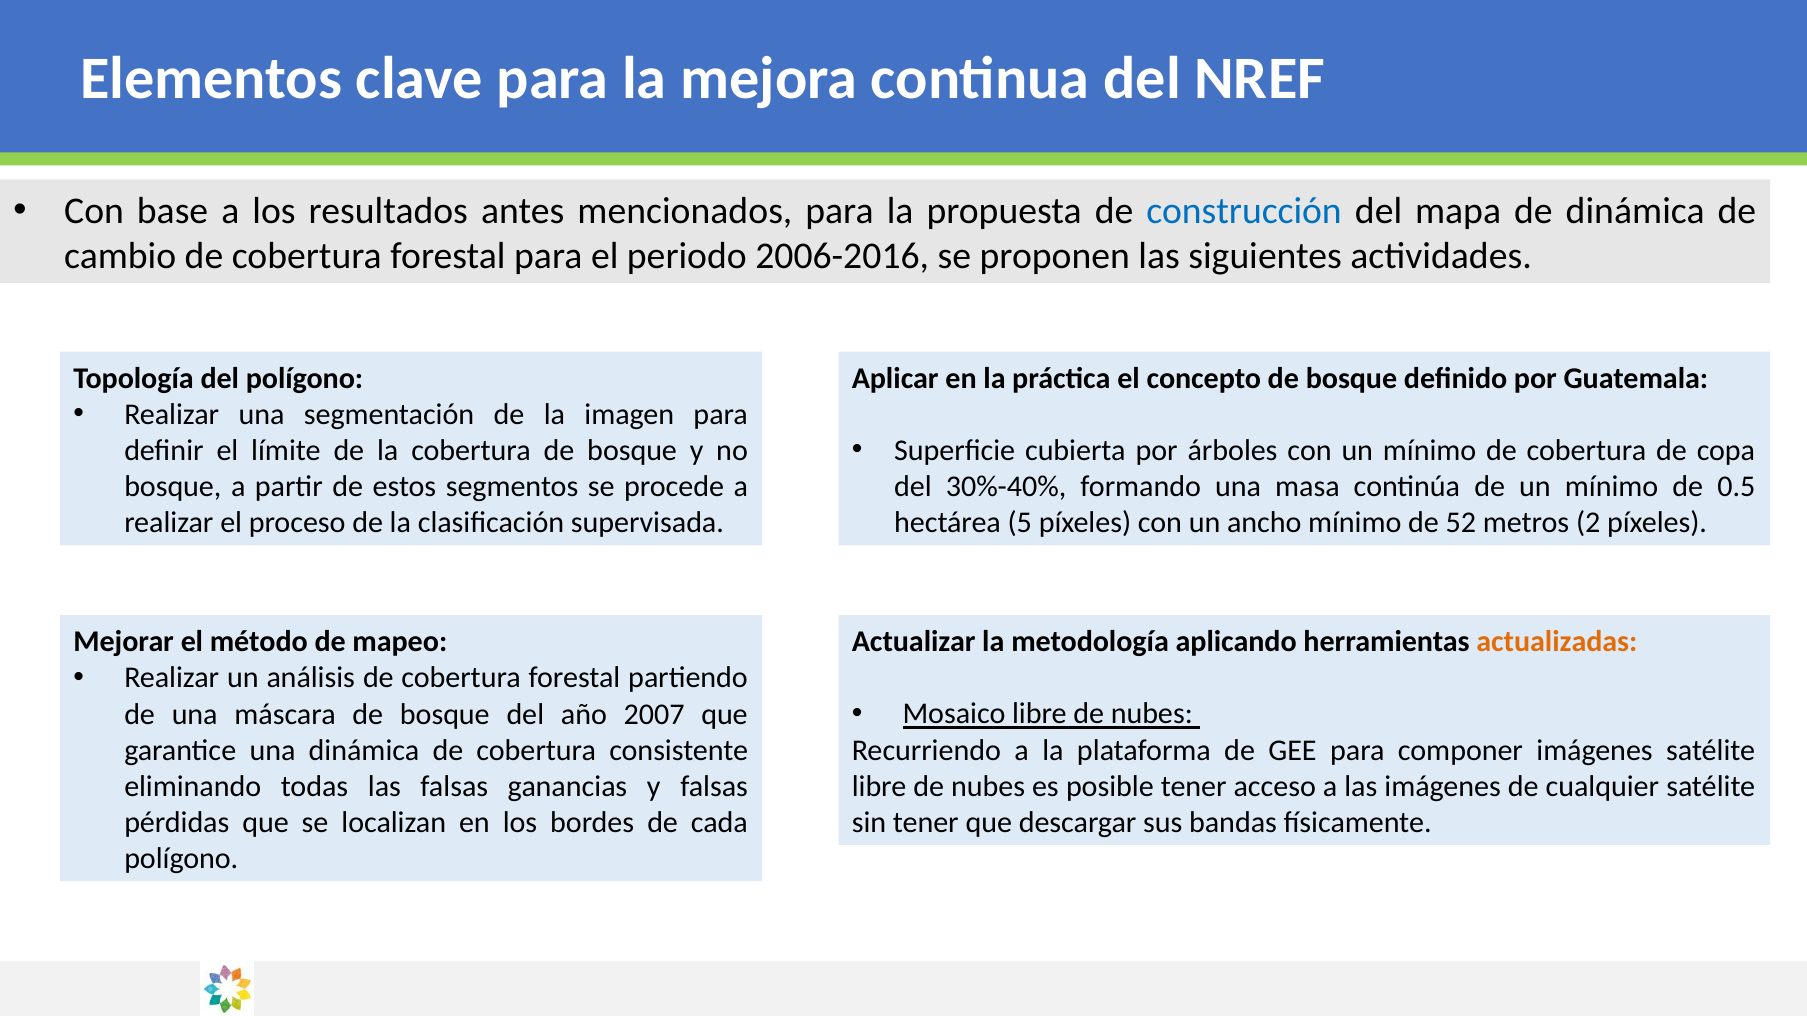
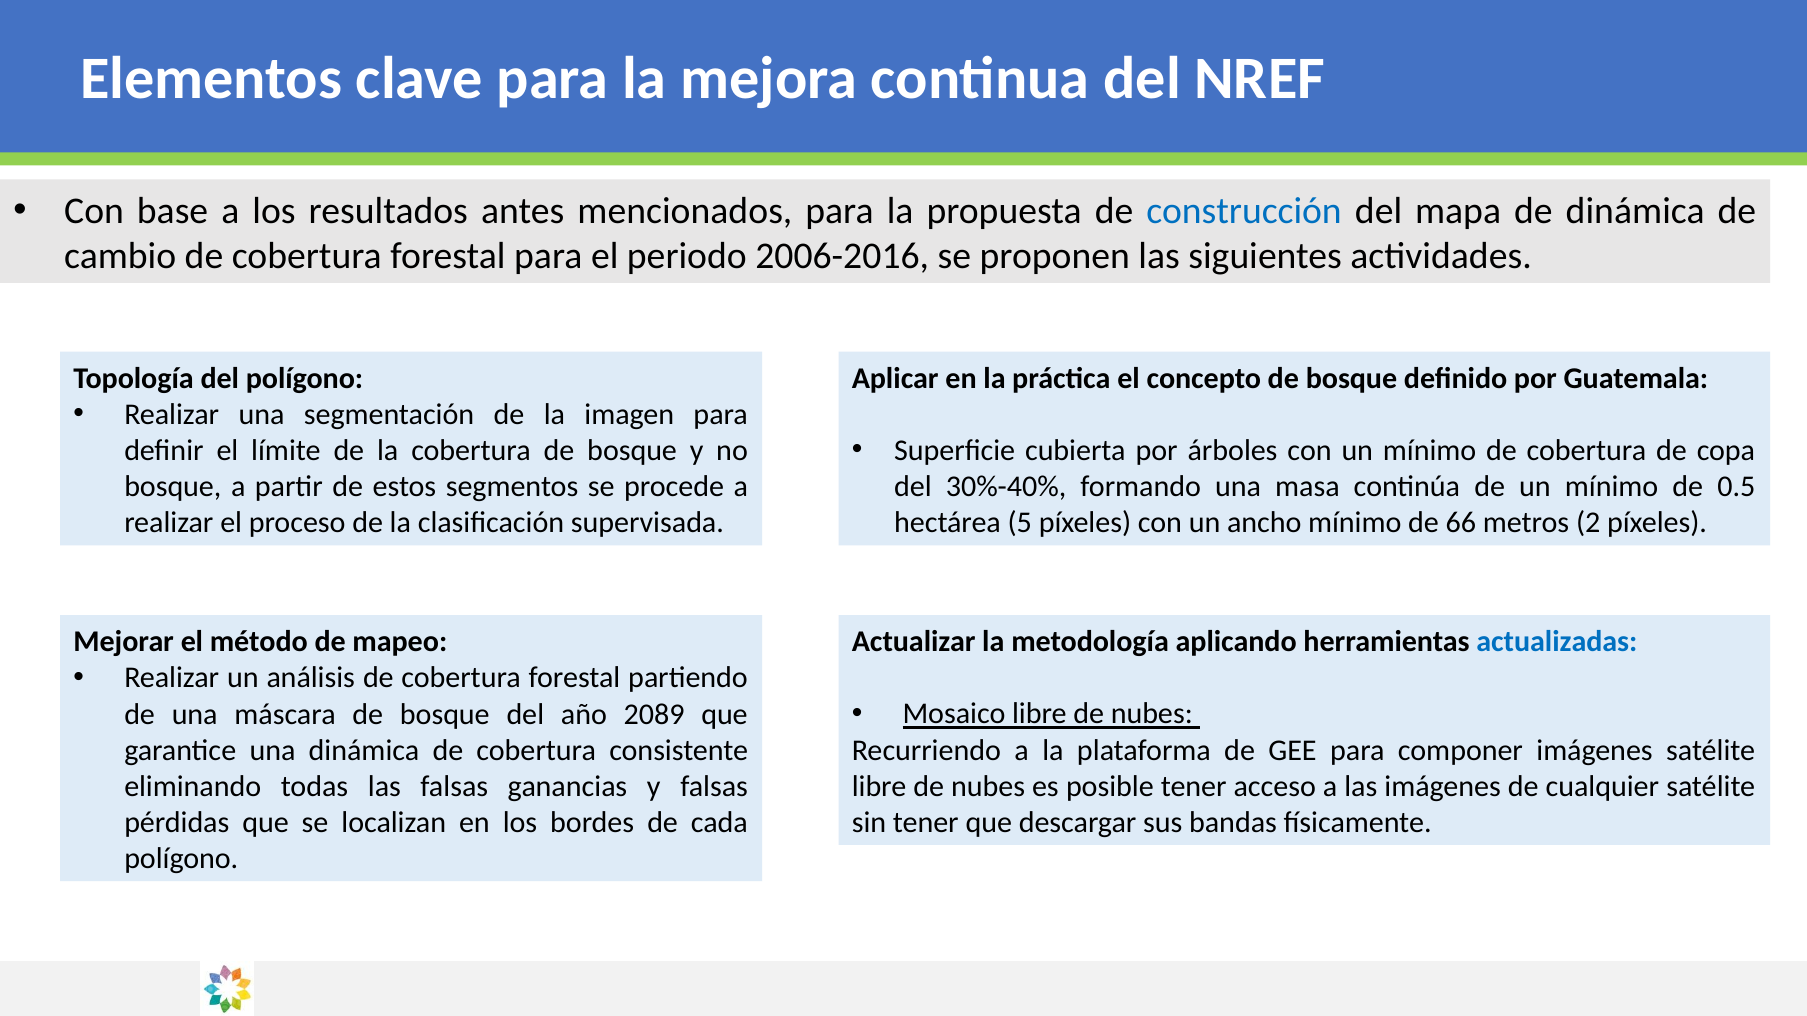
52: 52 -> 66
actualizadas colour: orange -> blue
2007: 2007 -> 2089
